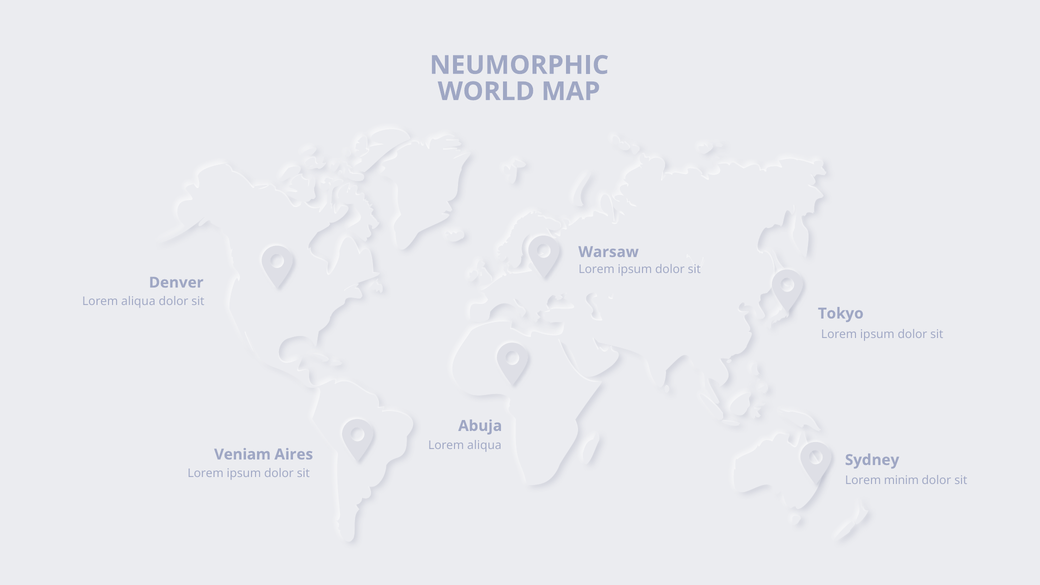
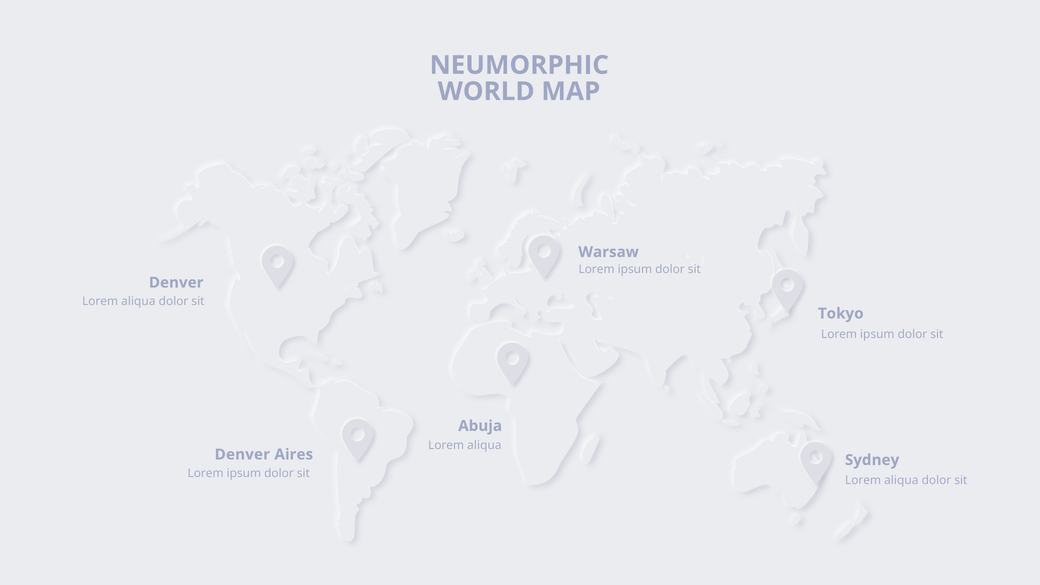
Veniam at (242, 454): Veniam -> Denver
minim at (901, 480): minim -> aliqua
